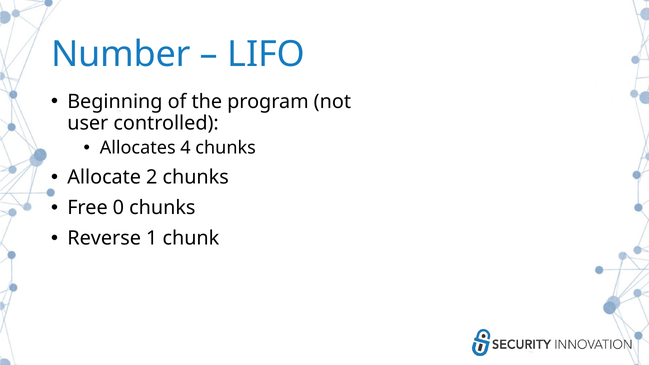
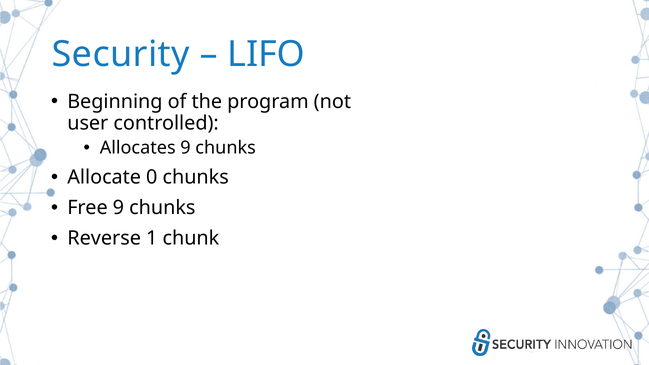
Number: Number -> Security
Allocates 4: 4 -> 9
2: 2 -> 0
Free 0: 0 -> 9
